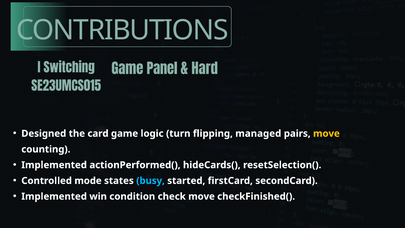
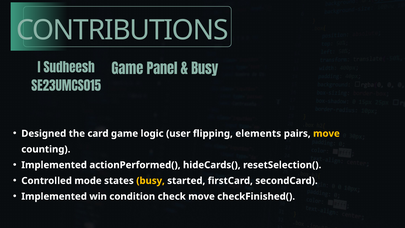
Switching: Switching -> Sudheesh
Hard at (205, 69): Hard -> Busy
turn: turn -> user
managed: managed -> elements
busy at (151, 181) colour: light blue -> yellow
